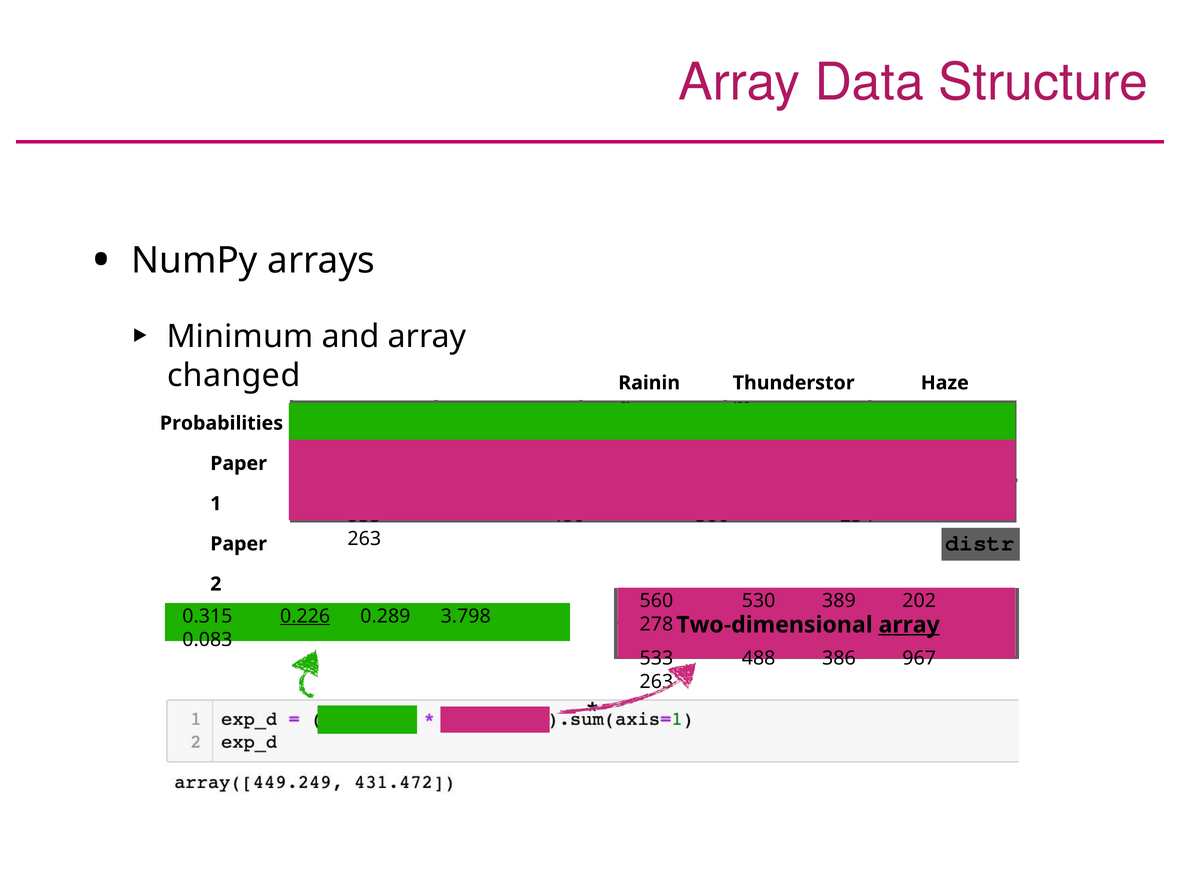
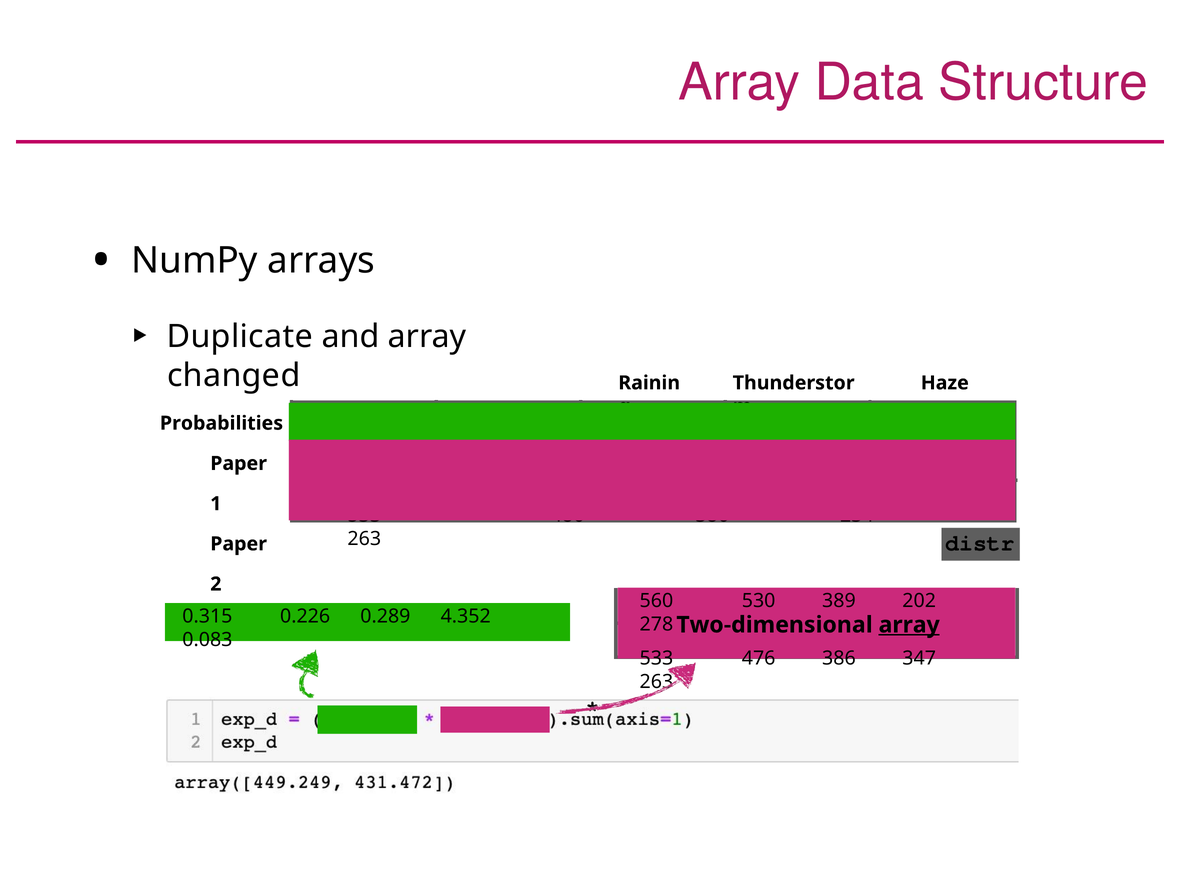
Minimum: Minimum -> Duplicate
0.226 at (305, 616) underline: present -> none
3.798: 3.798 -> 4.352
488: 488 -> 476
967: 967 -> 347
